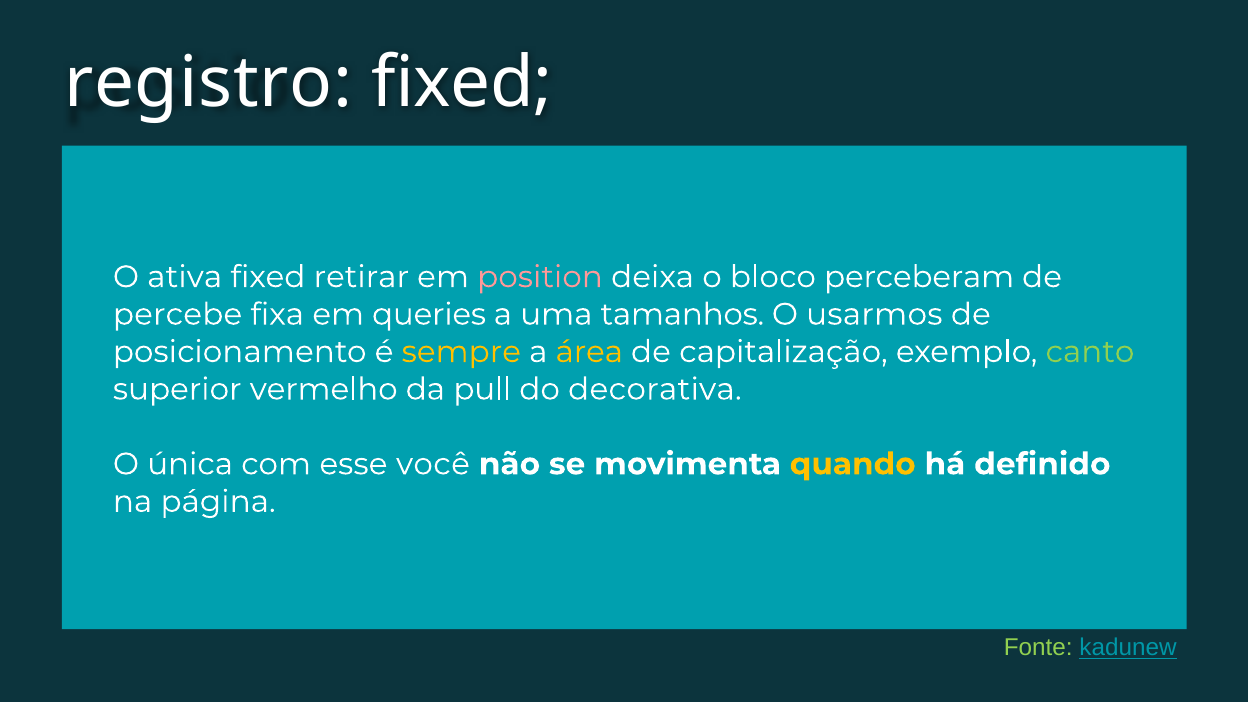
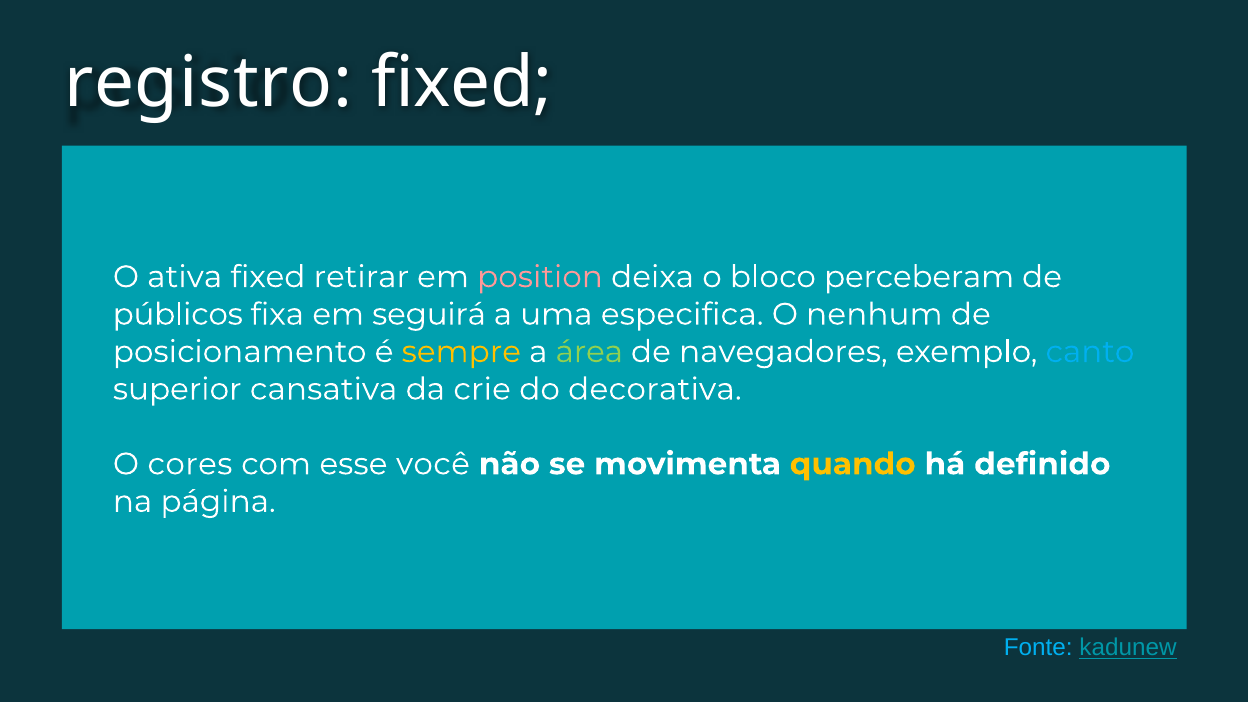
percebe: percebe -> públicos
queries: queries -> seguirá
tamanhos: tamanhos -> especifica
usarmos: usarmos -> nenhum
área colour: yellow -> light green
capitalização: capitalização -> navegadores
canto colour: light green -> light blue
vermelho: vermelho -> cansativa
pull: pull -> crie
única: única -> cores
Fonte colour: light green -> light blue
